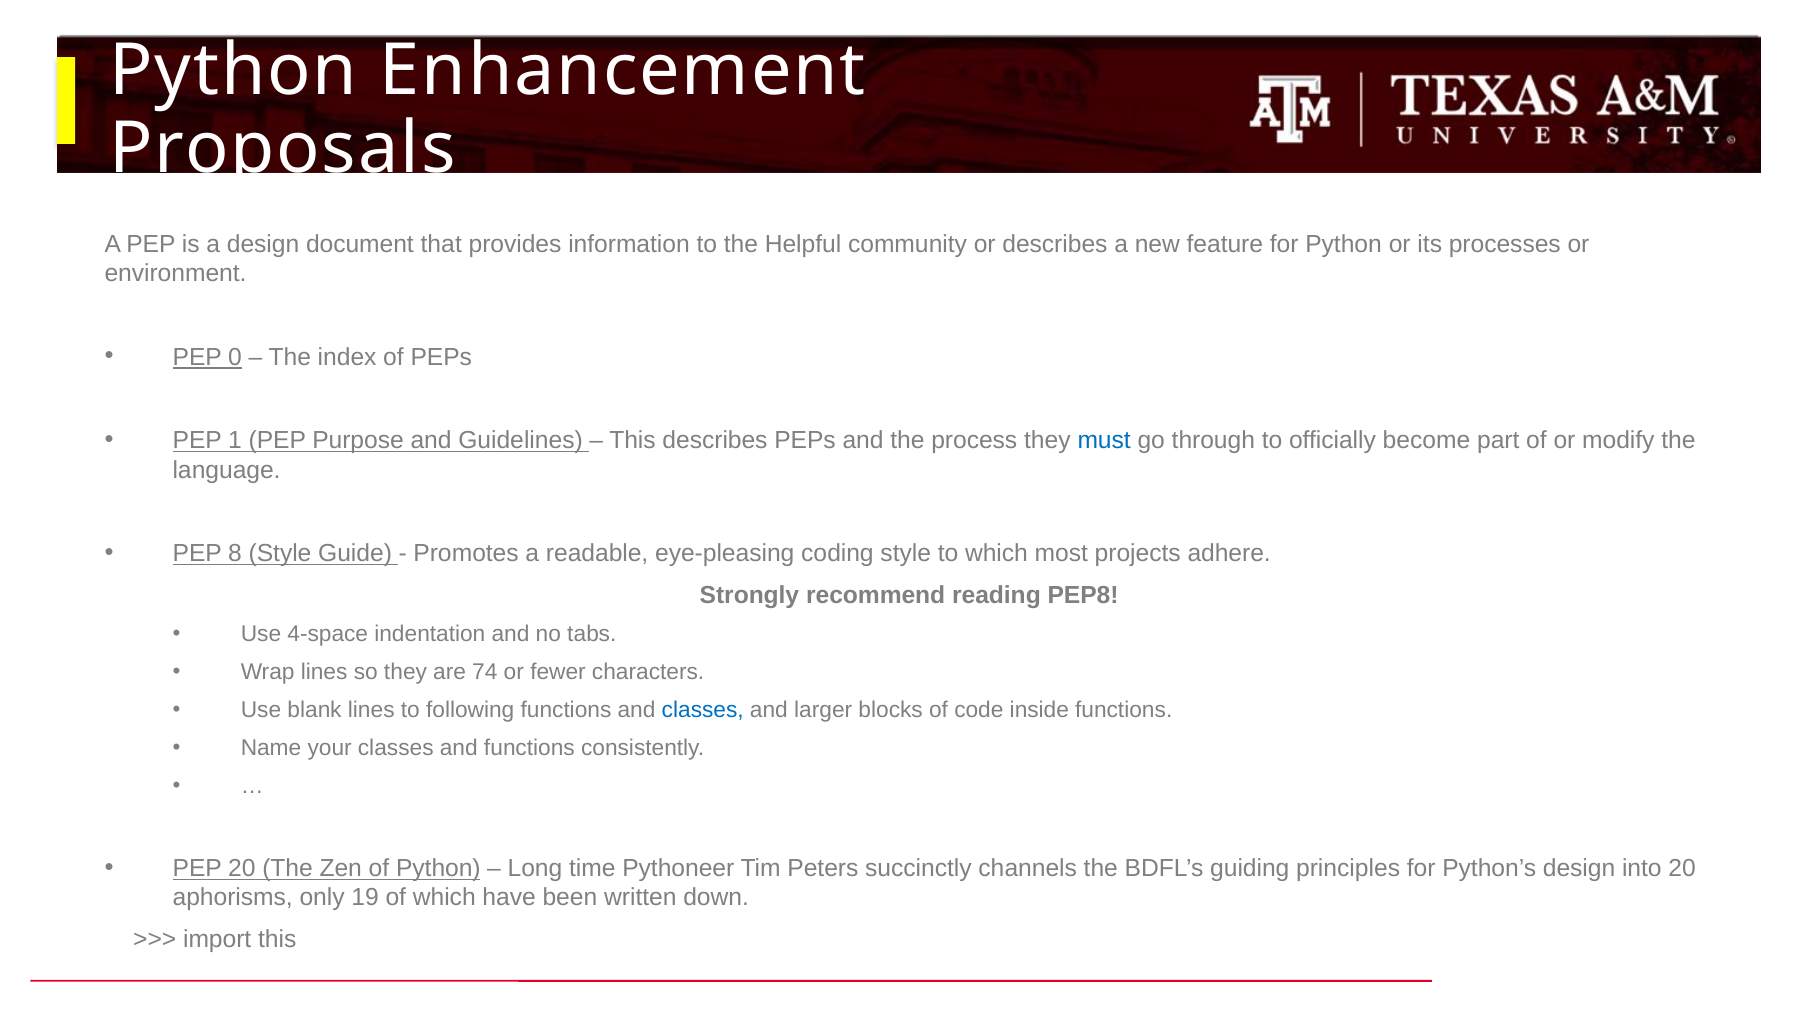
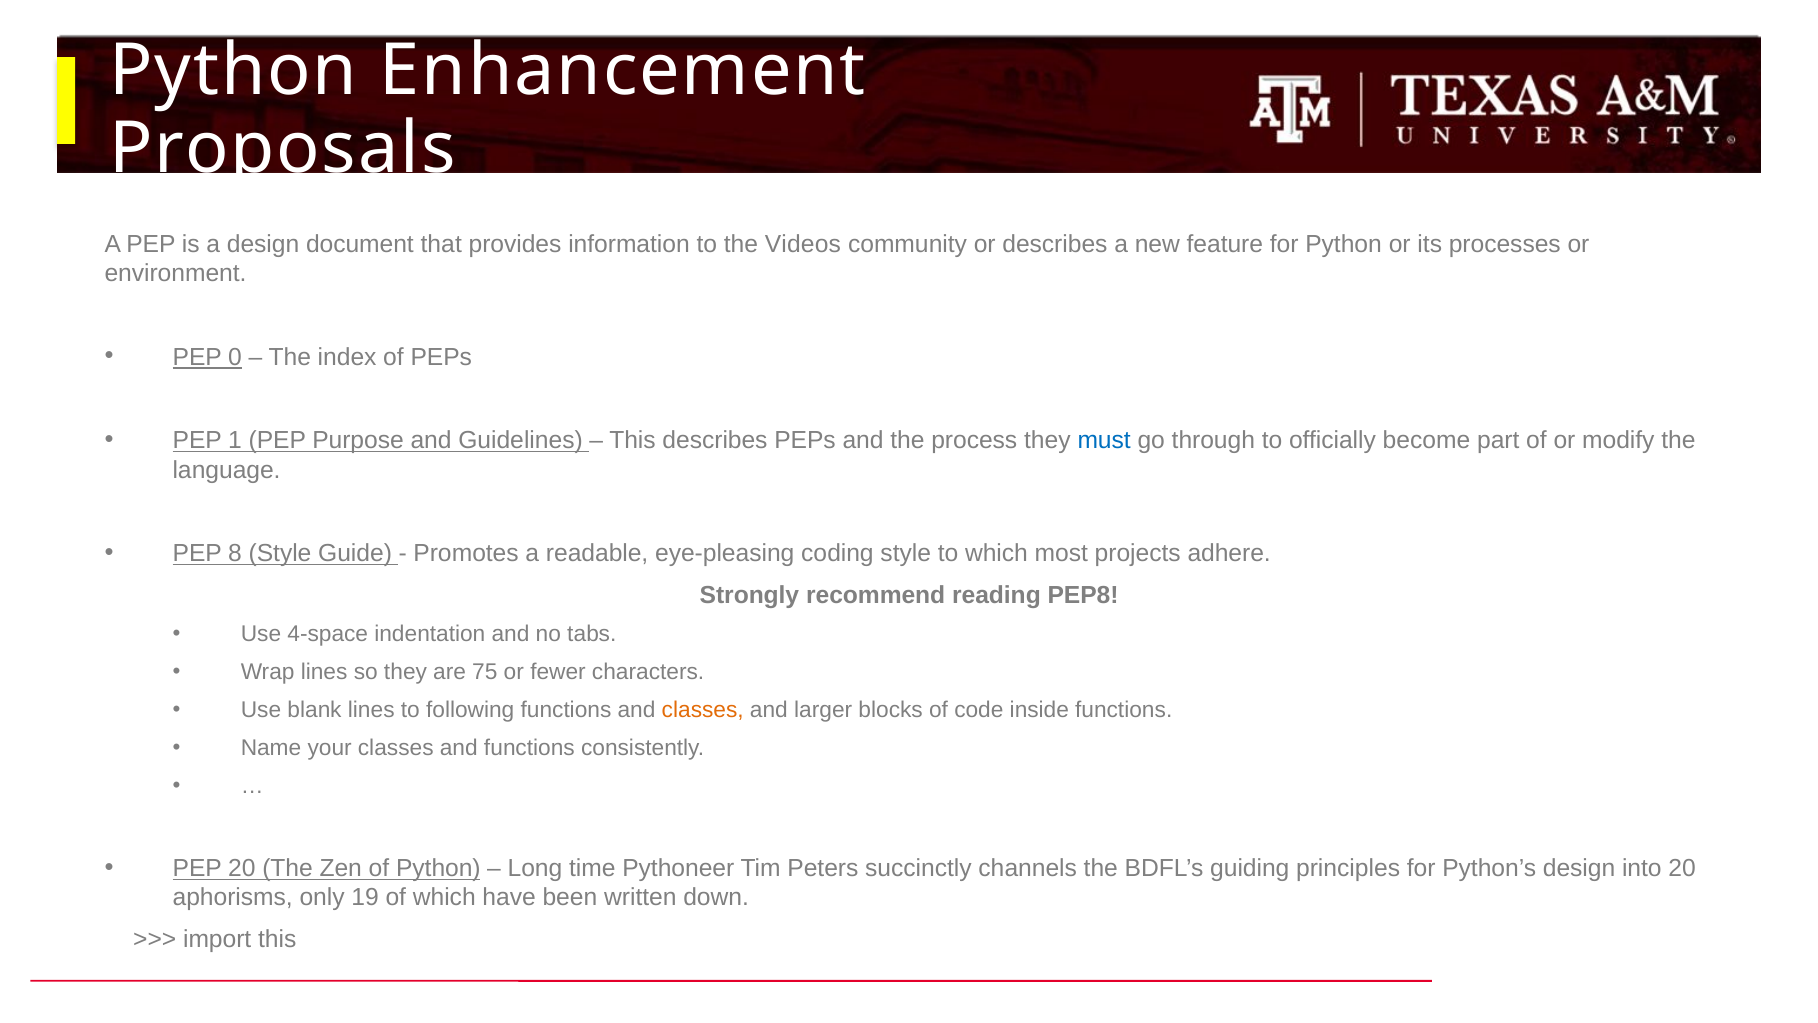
Helpful: Helpful -> Videos
74: 74 -> 75
classes at (703, 710) colour: blue -> orange
